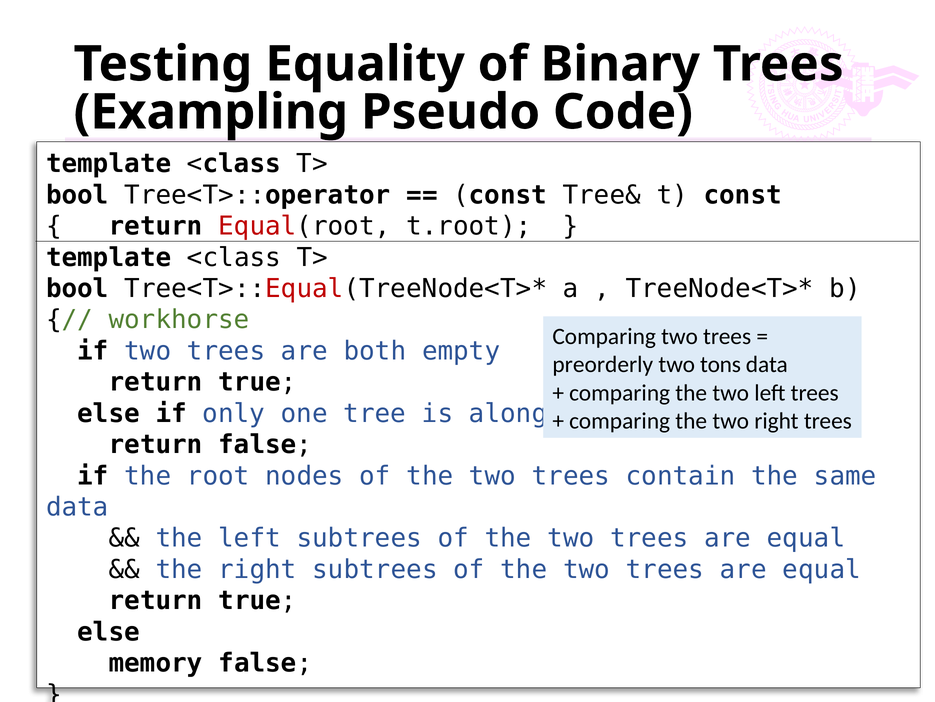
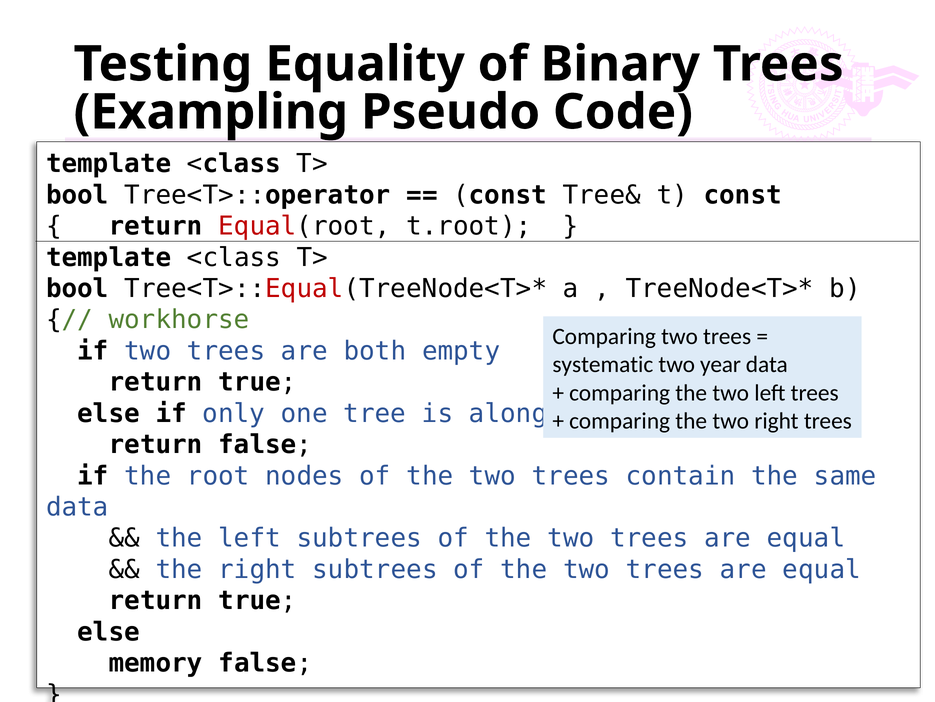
preorderly: preorderly -> systematic
tons: tons -> year
